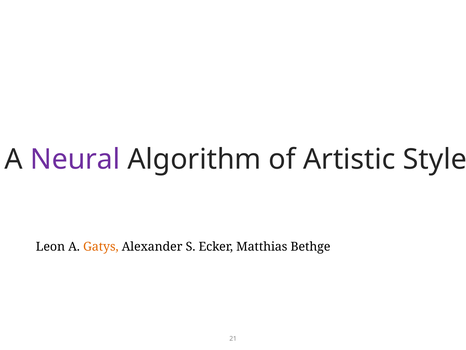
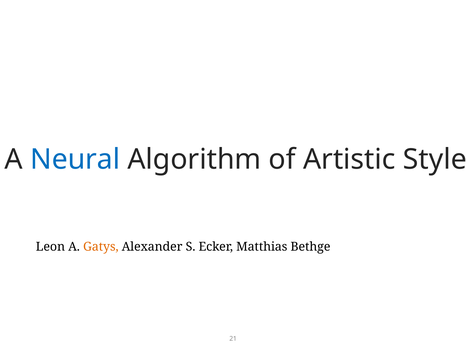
Neural colour: purple -> blue
